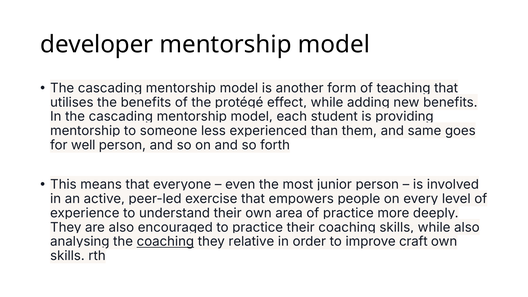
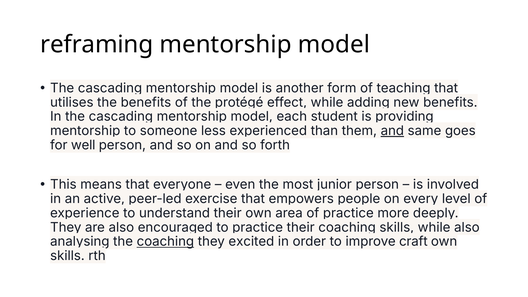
developer: developer -> reframing
and at (392, 131) underline: none -> present
relative: relative -> excited
